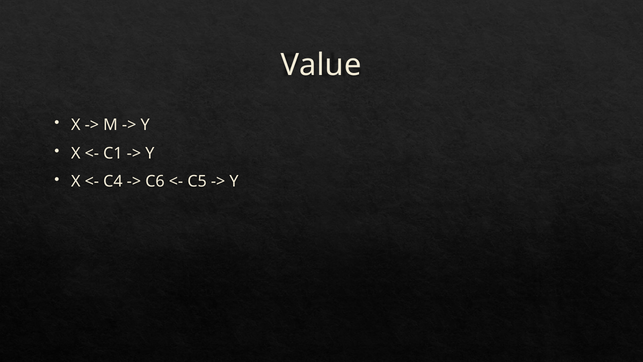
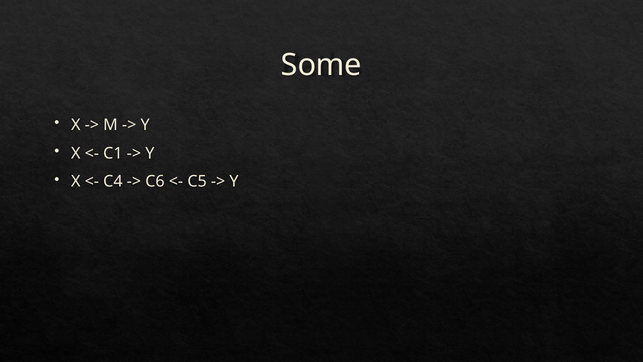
Value: Value -> Some
